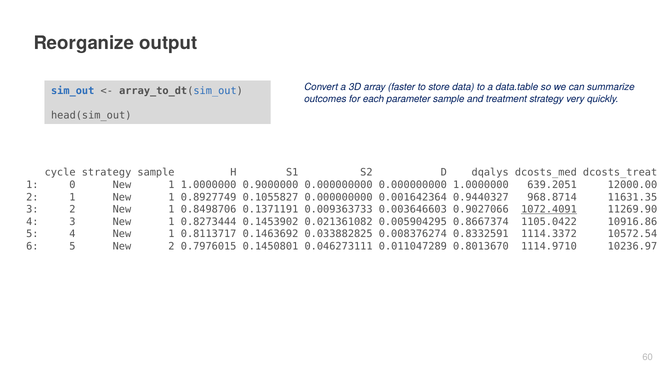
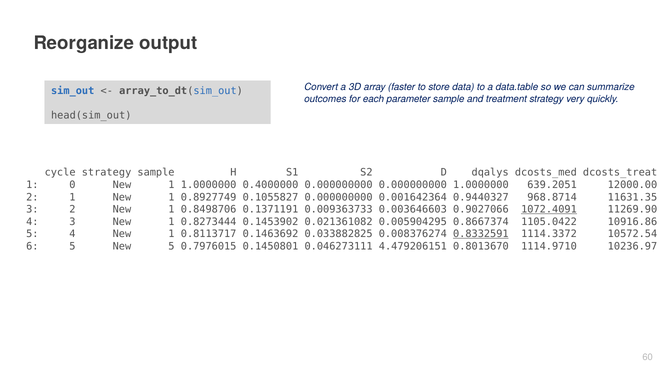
0.9000000: 0.9000000 -> 0.4000000
0.8332591 underline: none -> present
New 2: 2 -> 5
0.011047289: 0.011047289 -> 4.479206151
